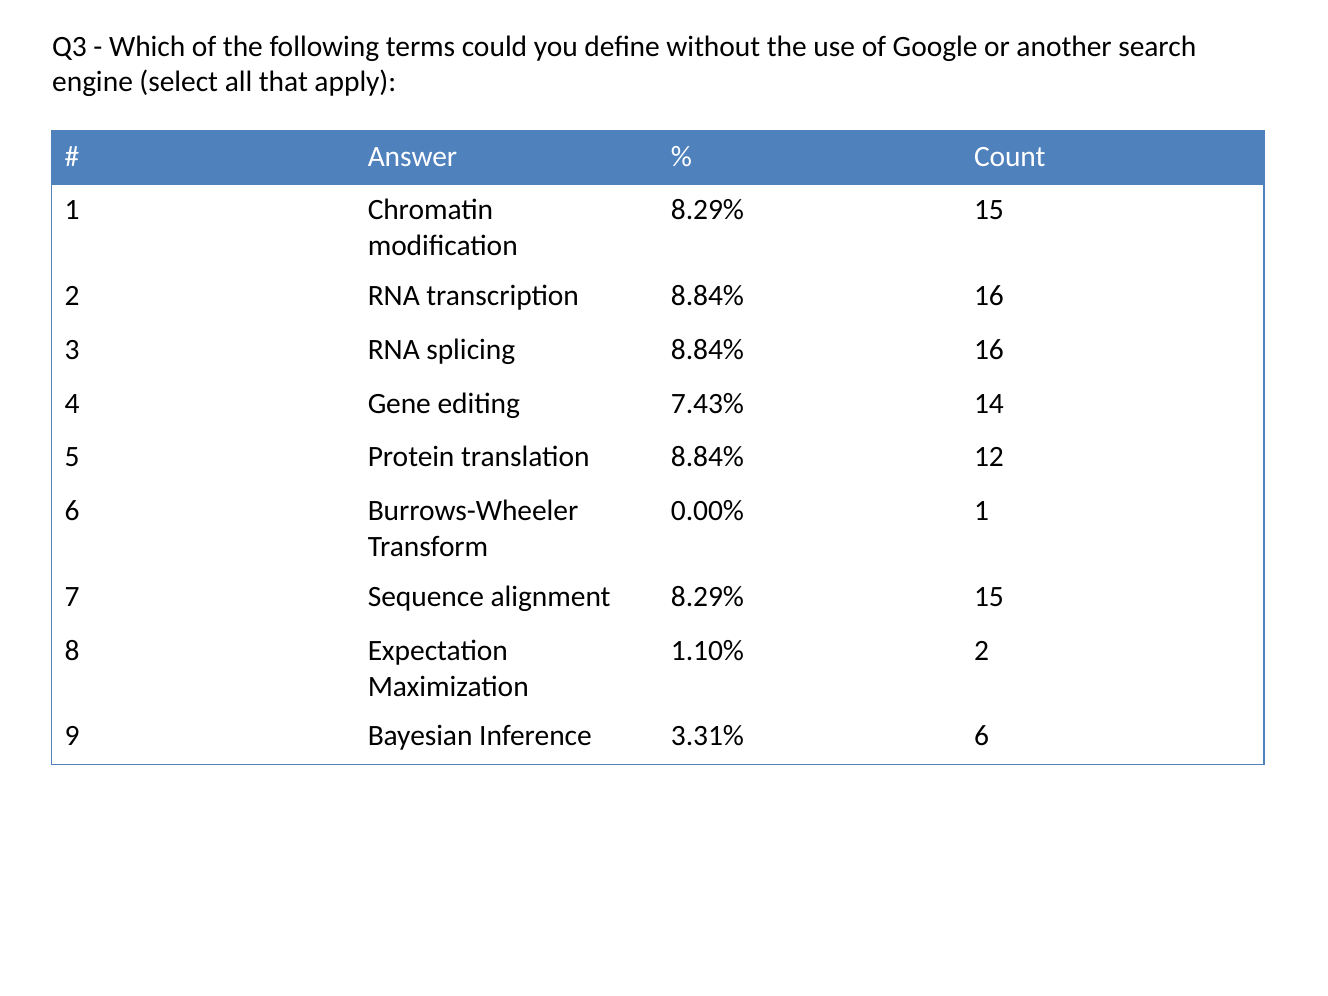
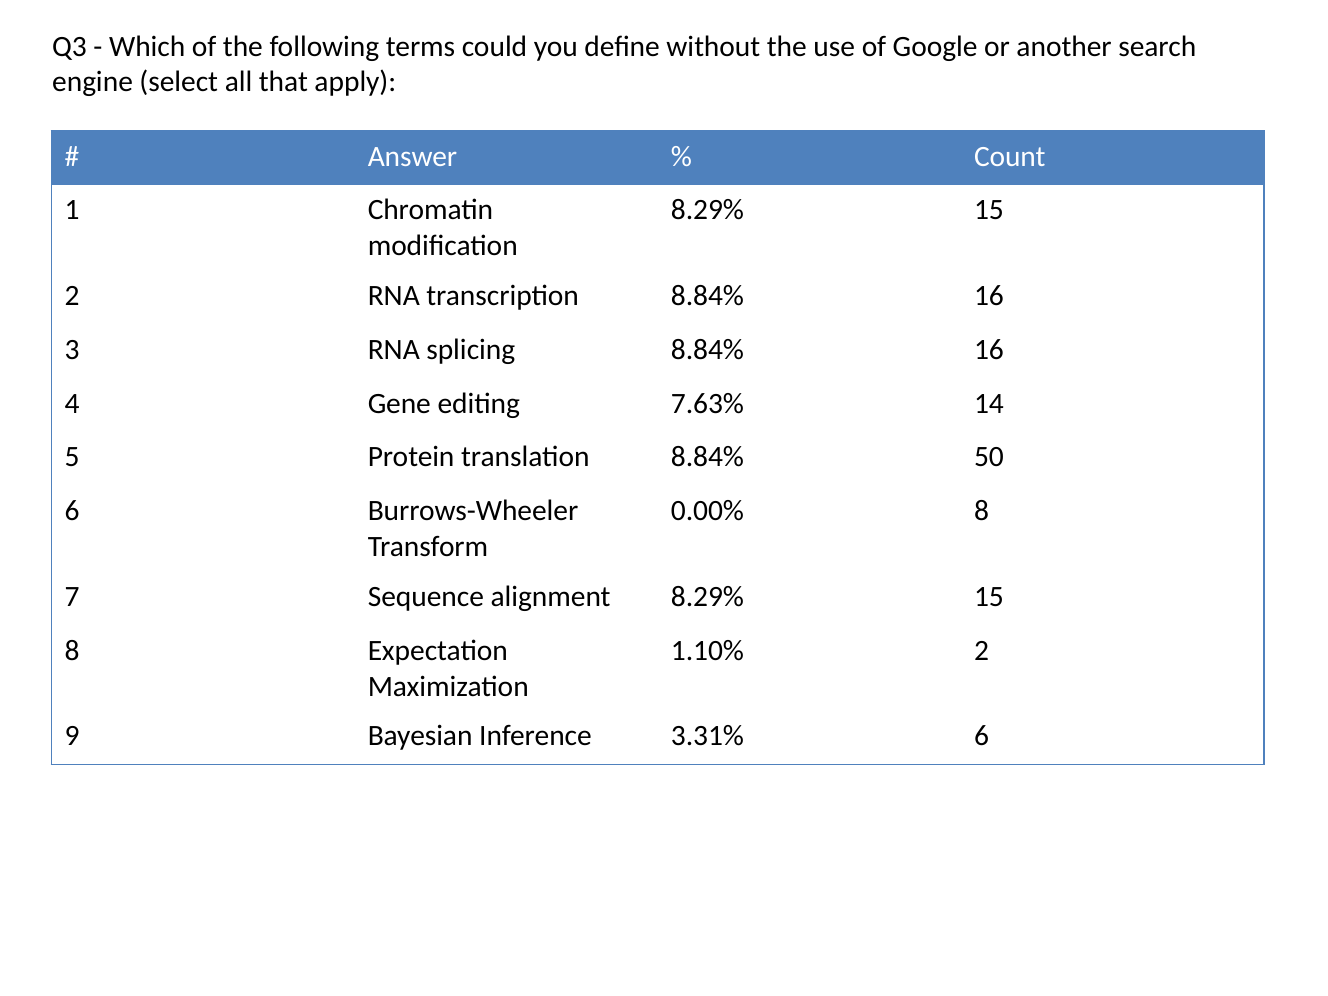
7.43%: 7.43% -> 7.63%
12: 12 -> 50
0.00% 1: 1 -> 8
